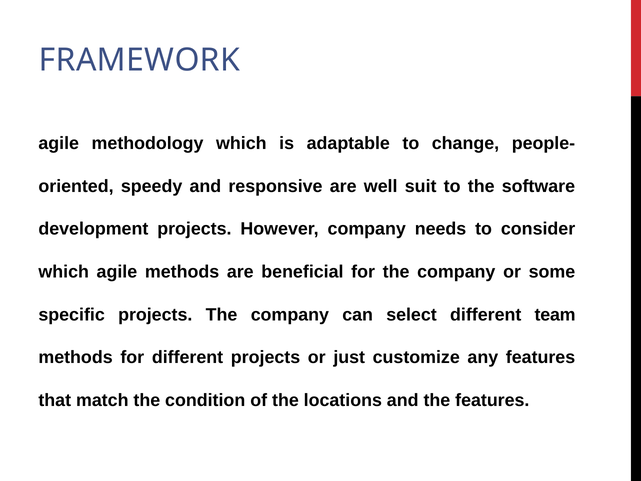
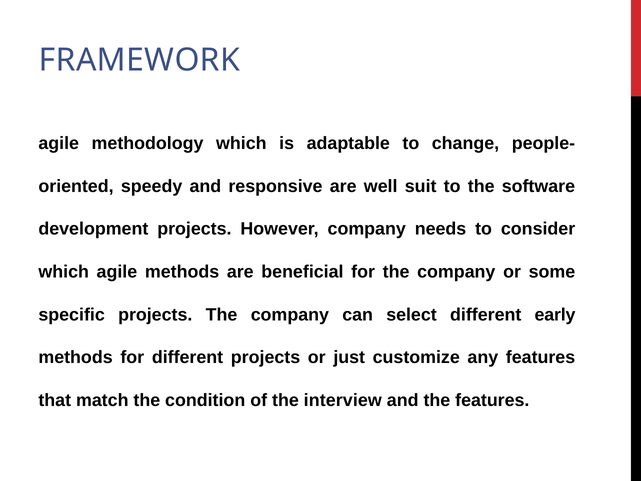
team: team -> early
locations: locations -> interview
